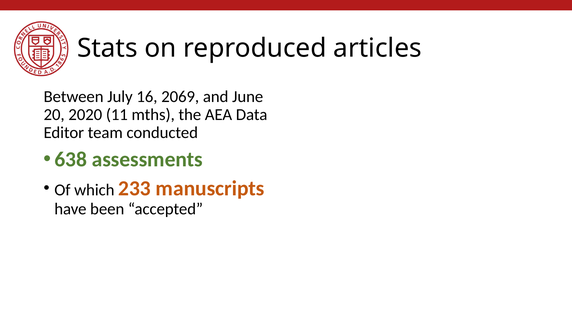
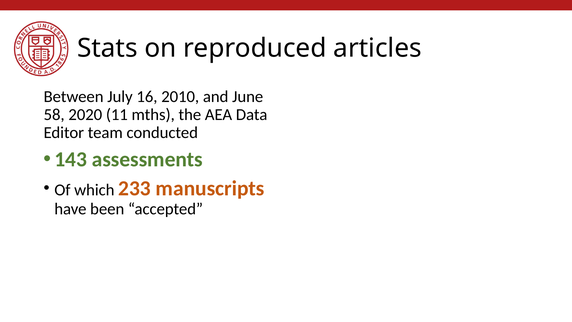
2069: 2069 -> 2010
20: 20 -> 58
638: 638 -> 143
